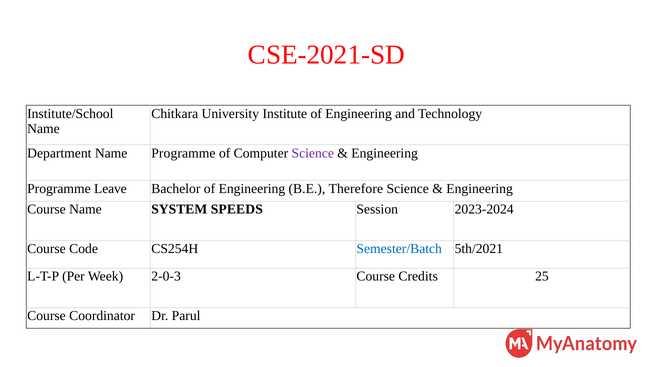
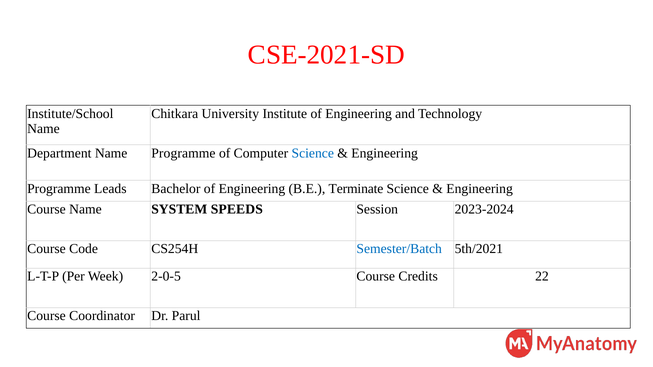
Science at (313, 153) colour: purple -> blue
Leave: Leave -> Leads
Therefore: Therefore -> Terminate
2-0-3: 2-0-3 -> 2-0-5
25: 25 -> 22
